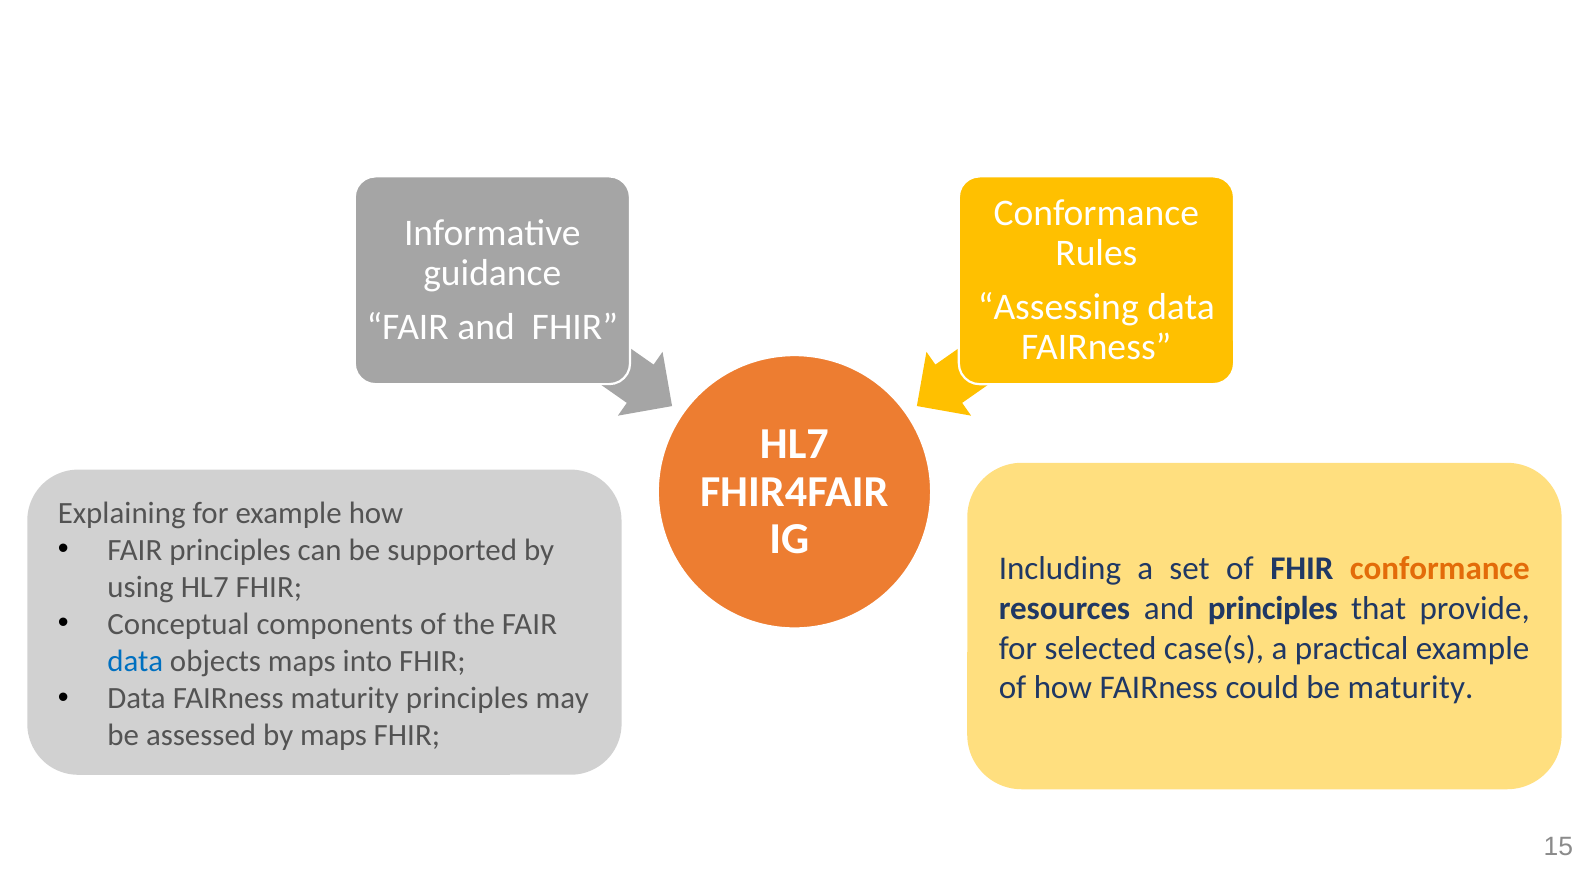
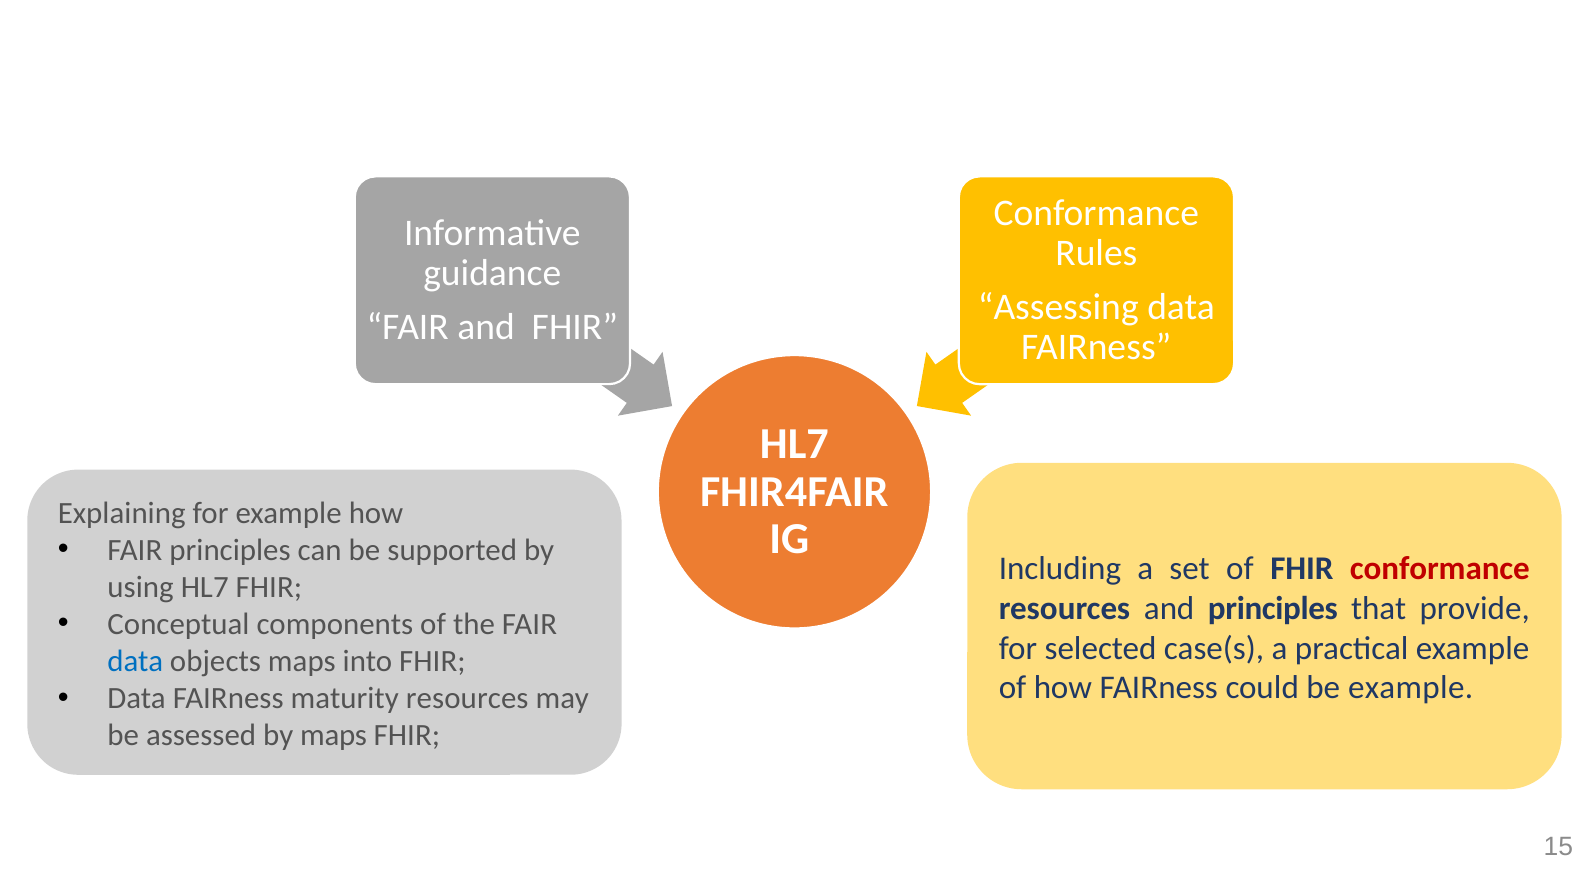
conformance at (1440, 569) colour: orange -> red
be maturity: maturity -> example
maturity principles: principles -> resources
